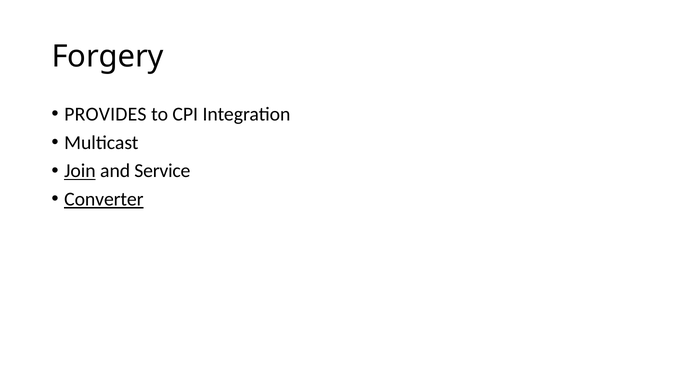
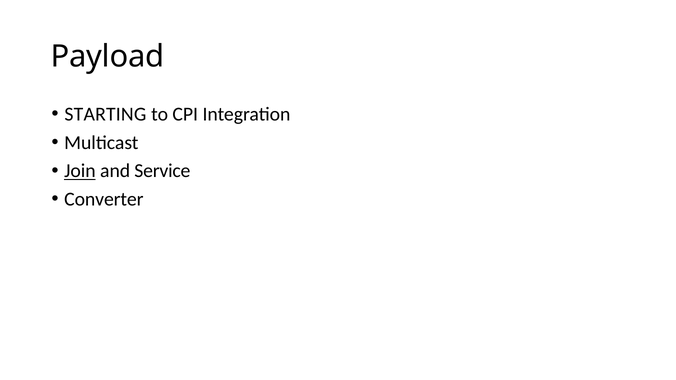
Forgery: Forgery -> Payload
PROVIDES: PROVIDES -> STARTING
Converter underline: present -> none
